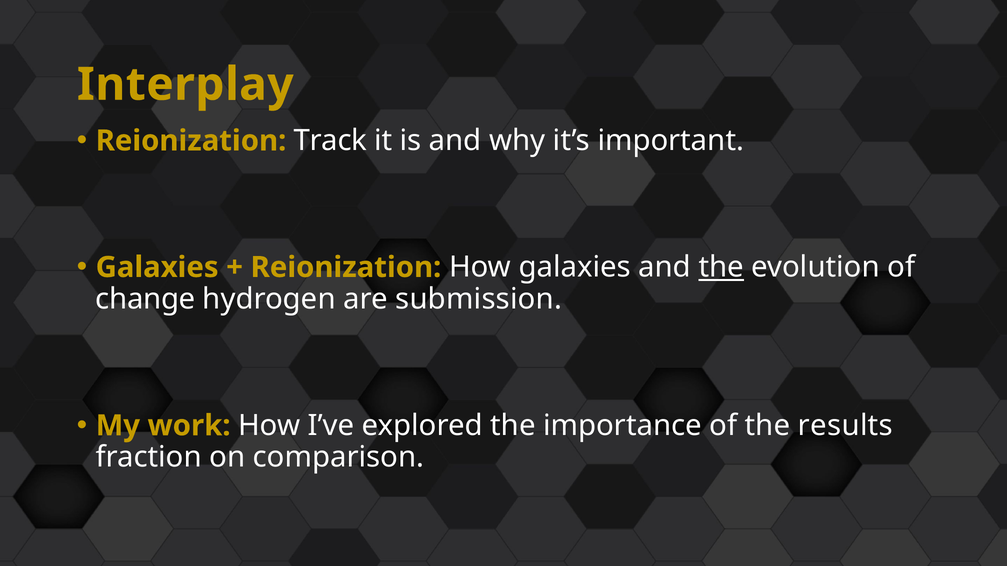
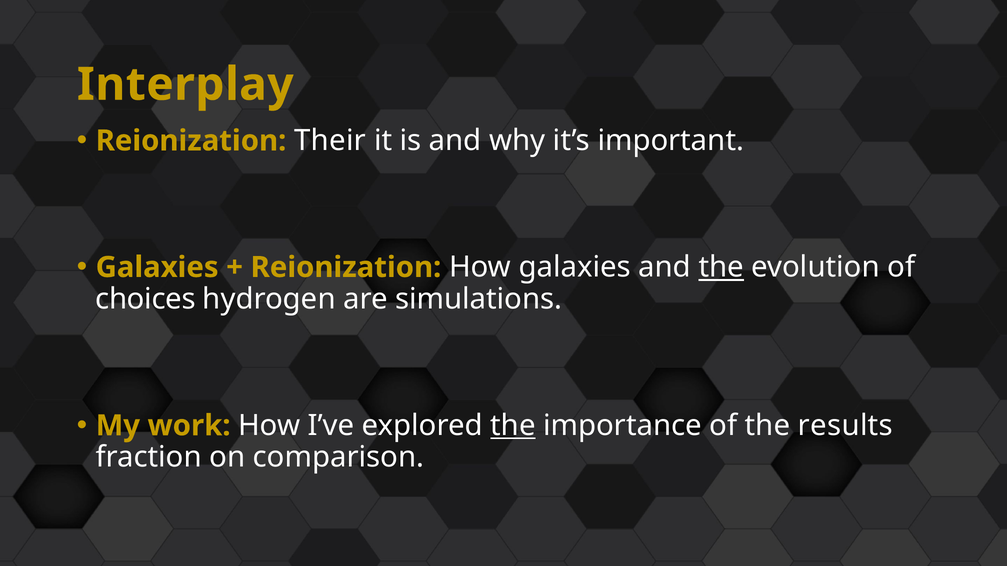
Track: Track -> Their
change: change -> choices
submission: submission -> simulations
the at (513, 426) underline: none -> present
